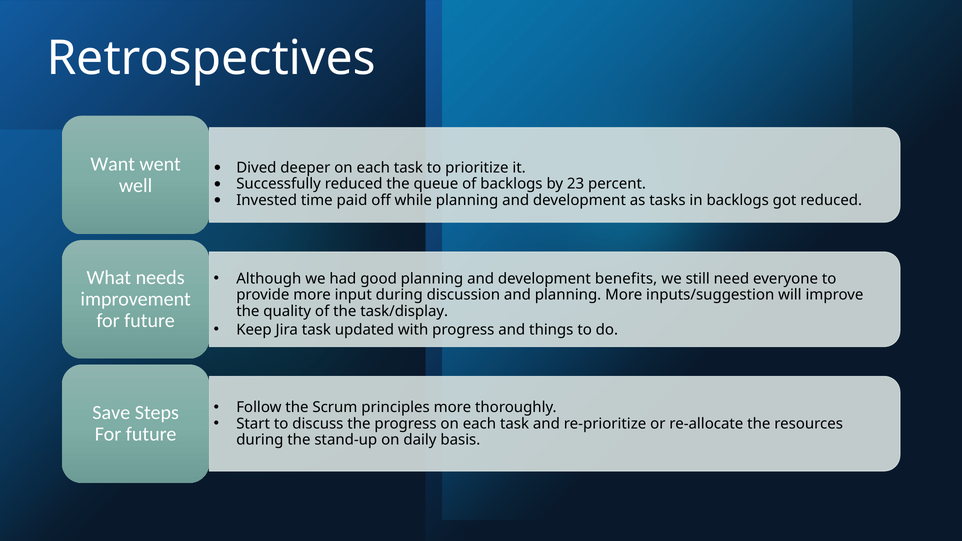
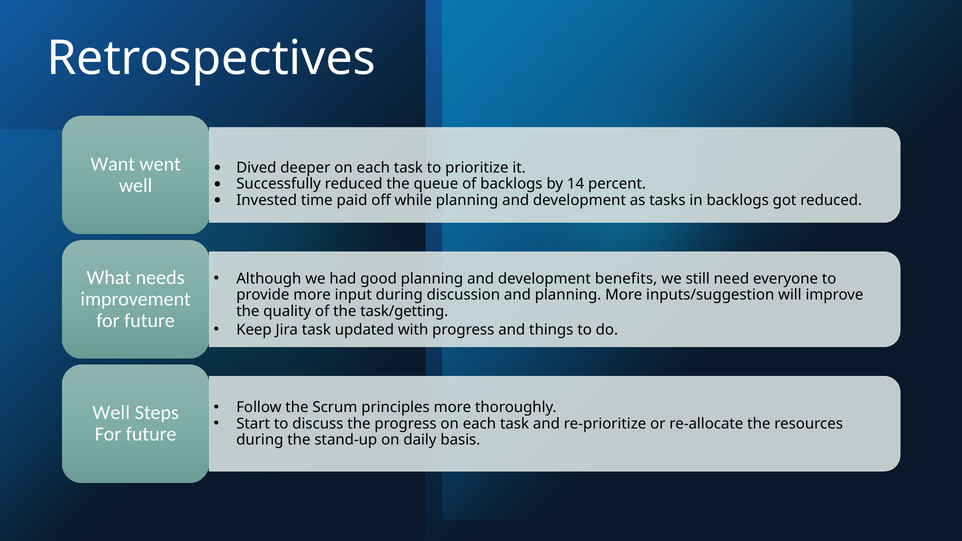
23: 23 -> 14
task/display: task/display -> task/getting
Save at (111, 413): Save -> Well
